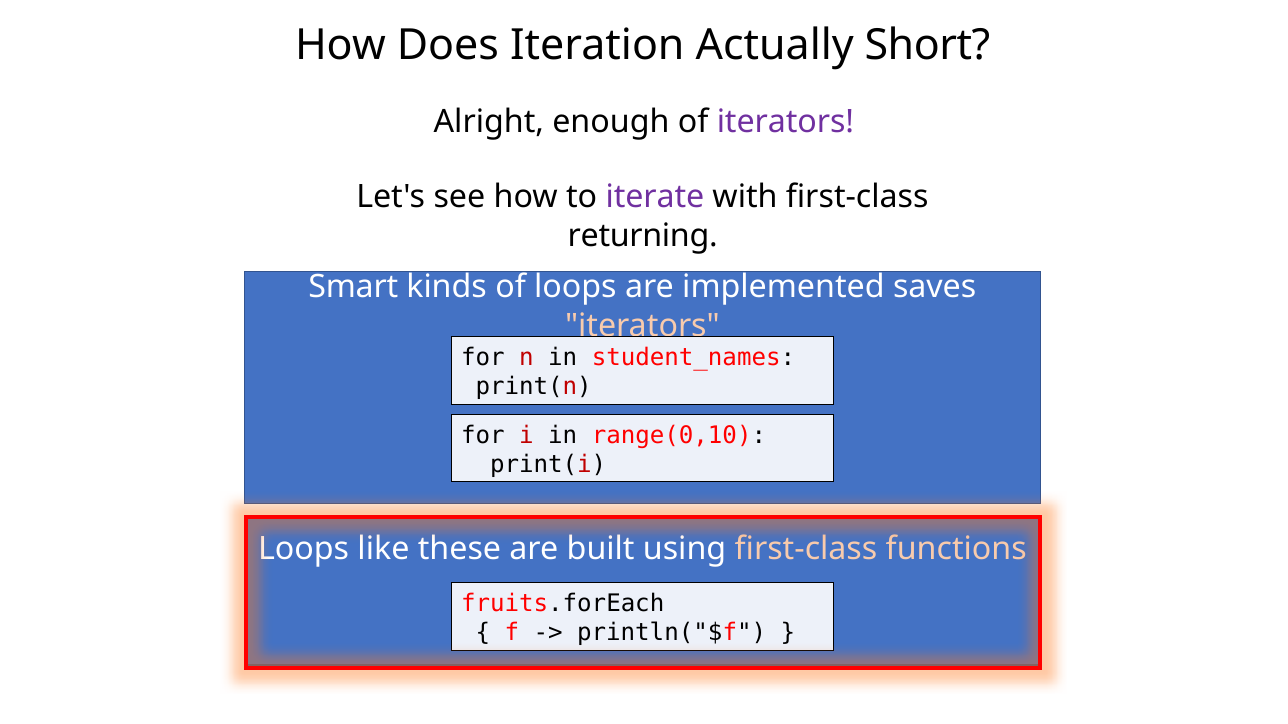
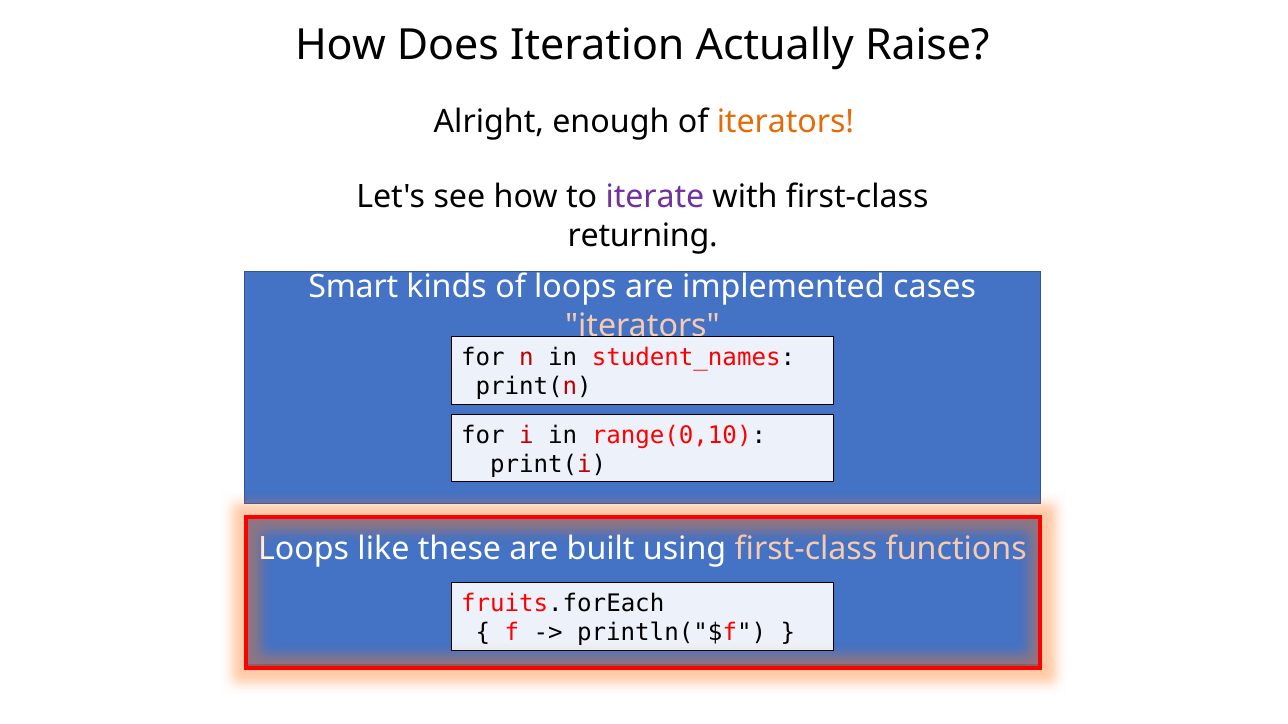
Short: Short -> Raise
iterators at (785, 122) colour: purple -> orange
saves: saves -> cases
